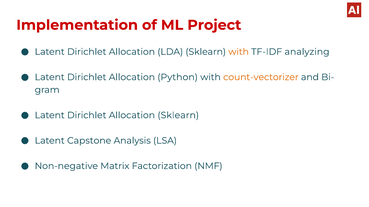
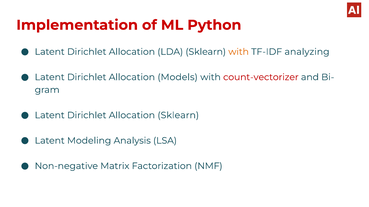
Project: Project -> Python
Python: Python -> Models
count-vectorizer colour: orange -> red
Capstone: Capstone -> Modeling
